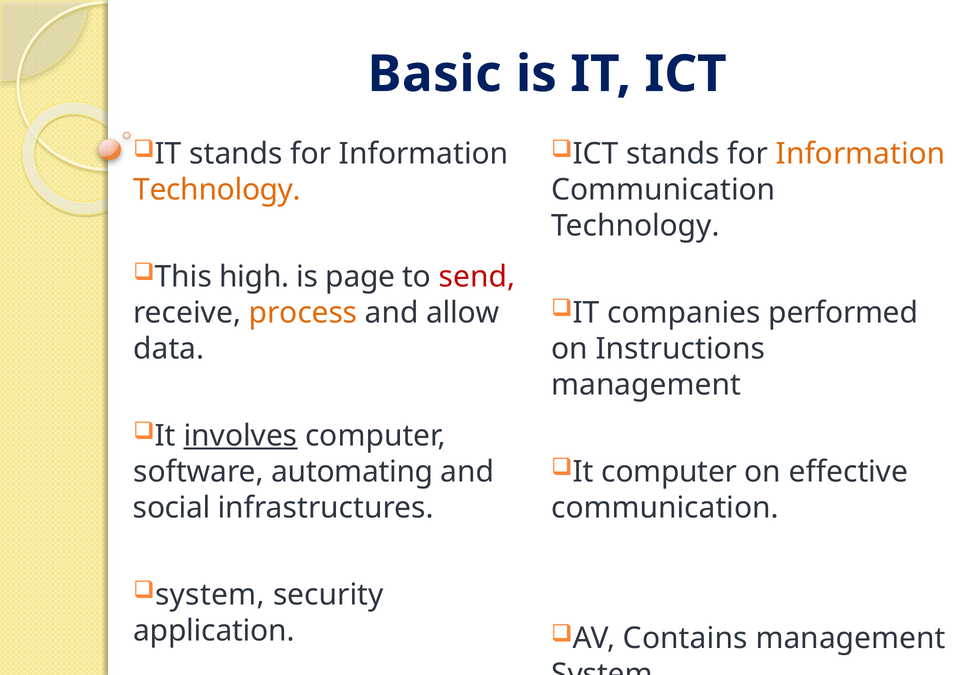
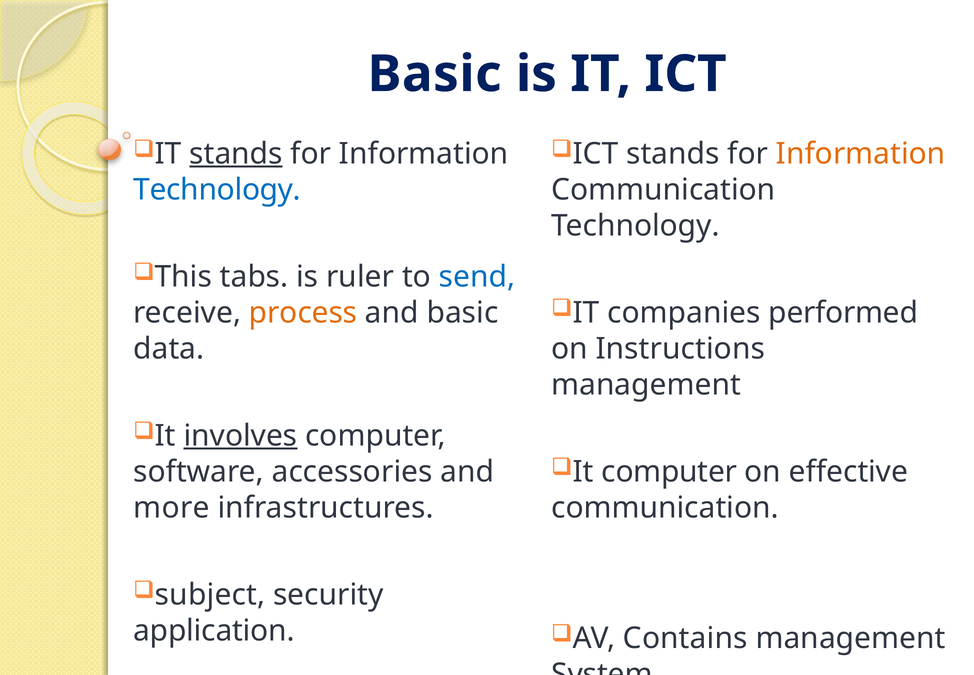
stands at (236, 154) underline: none -> present
Technology at (217, 189) colour: orange -> blue
high: high -> tabs
page: page -> ruler
send colour: red -> blue
and allow: allow -> basic
automating: automating -> accessories
social: social -> more
system at (210, 594): system -> subject
